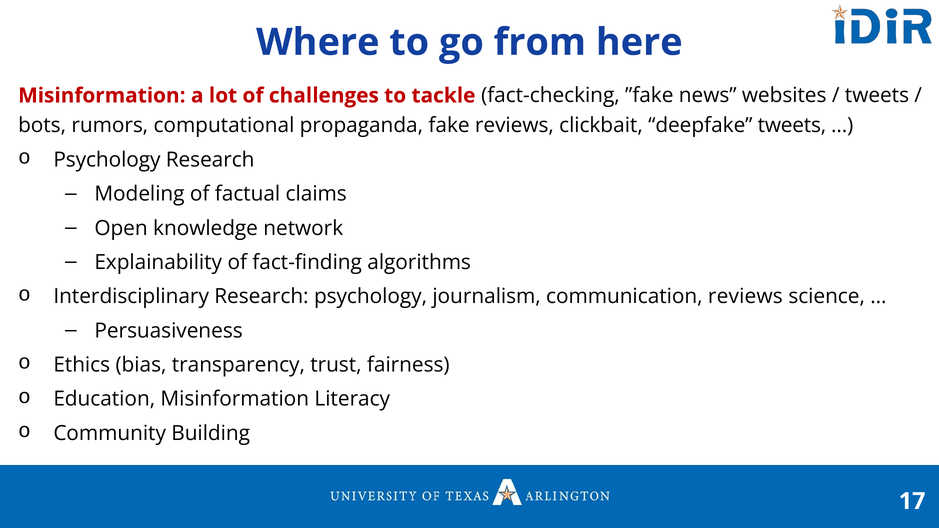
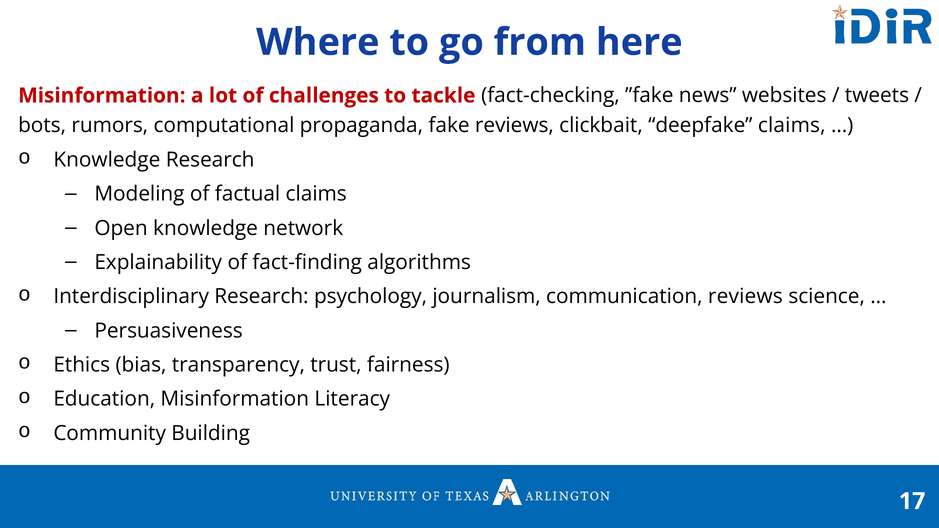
deepfake tweets: tweets -> claims
Psychology at (107, 160): Psychology -> Knowledge
